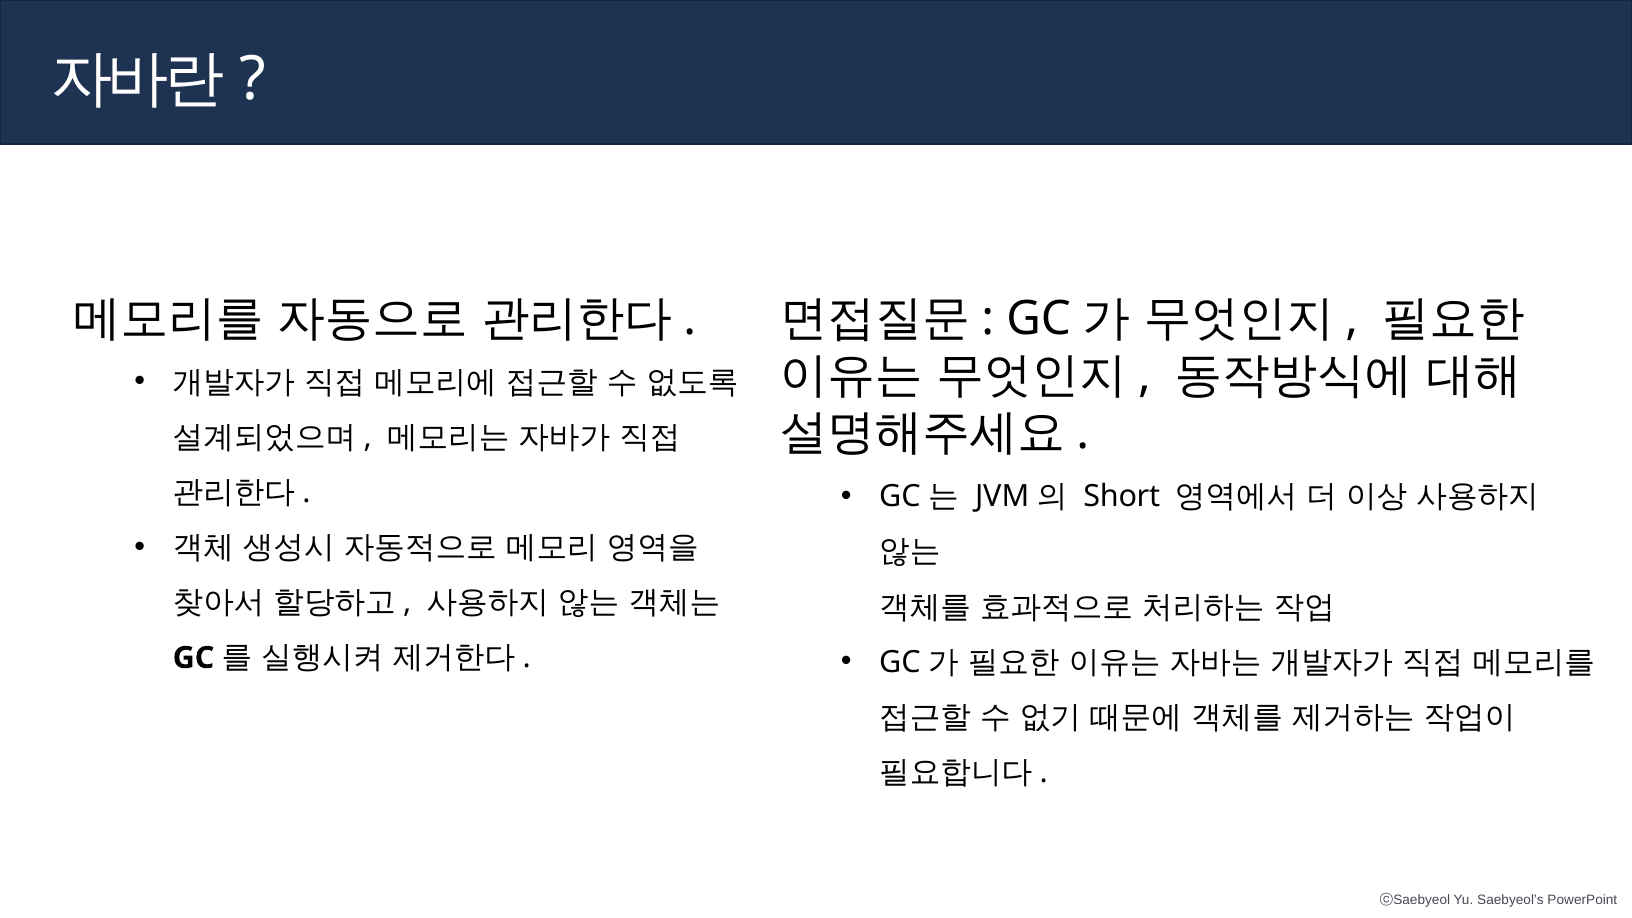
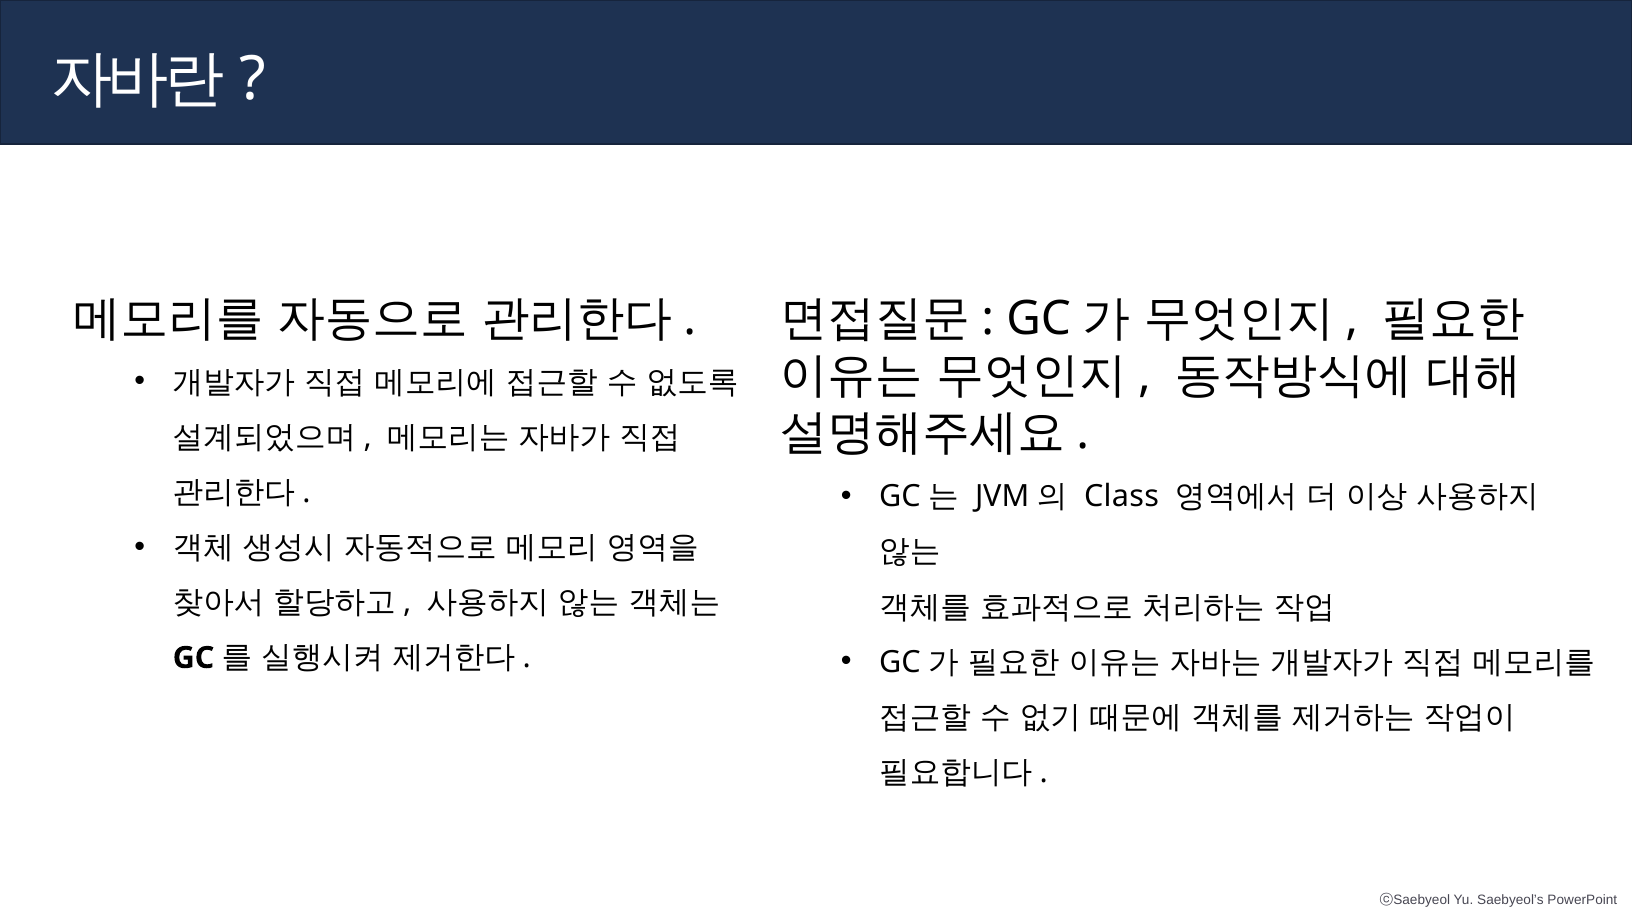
Short: Short -> Class
